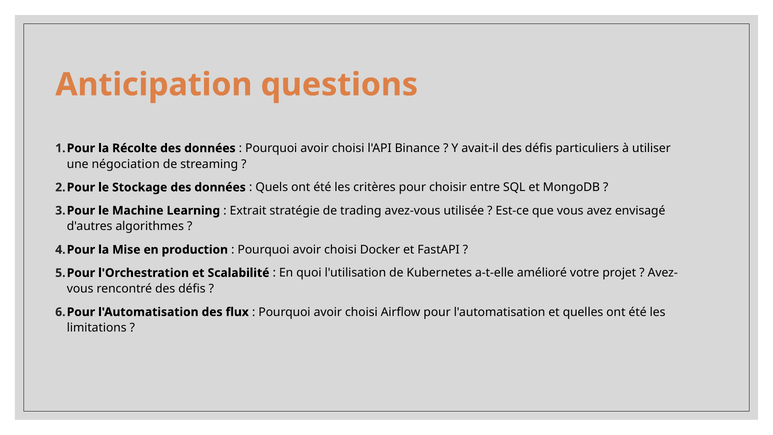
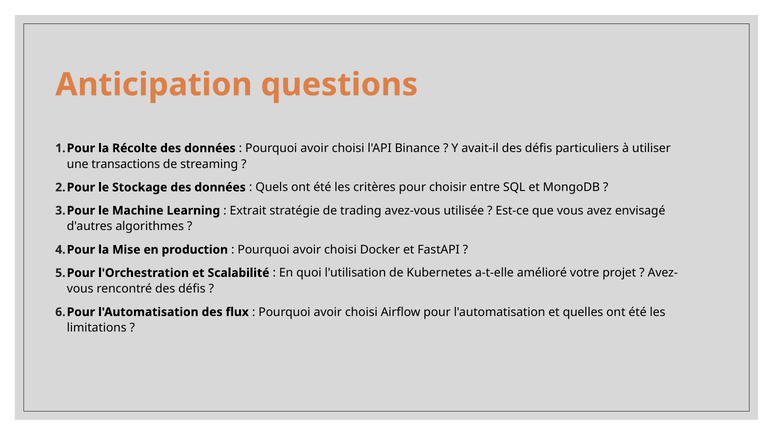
négociation: négociation -> transactions
